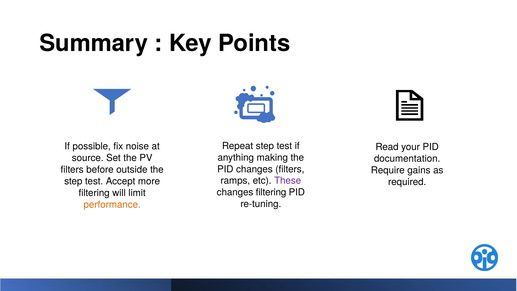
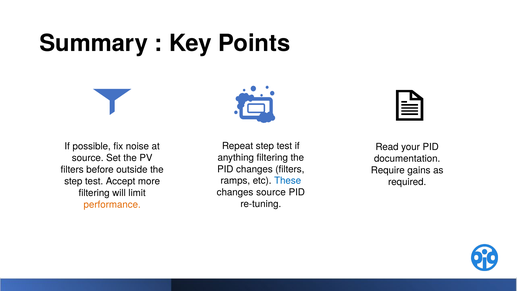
anything making: making -> filtering
These colour: purple -> blue
changes filtering: filtering -> source
